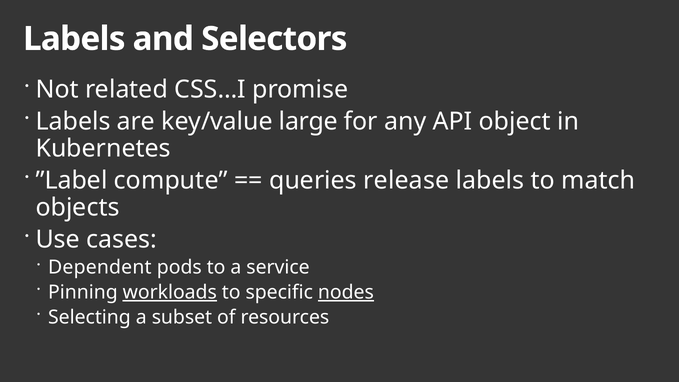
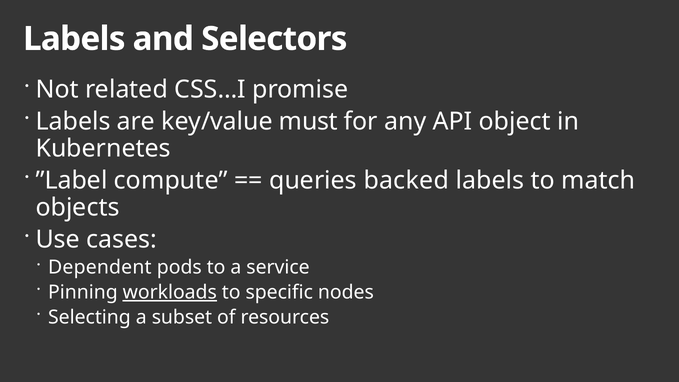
large: large -> must
release: release -> backed
nodes underline: present -> none
